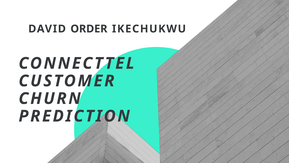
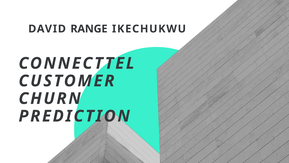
ORDER: ORDER -> RANGE
